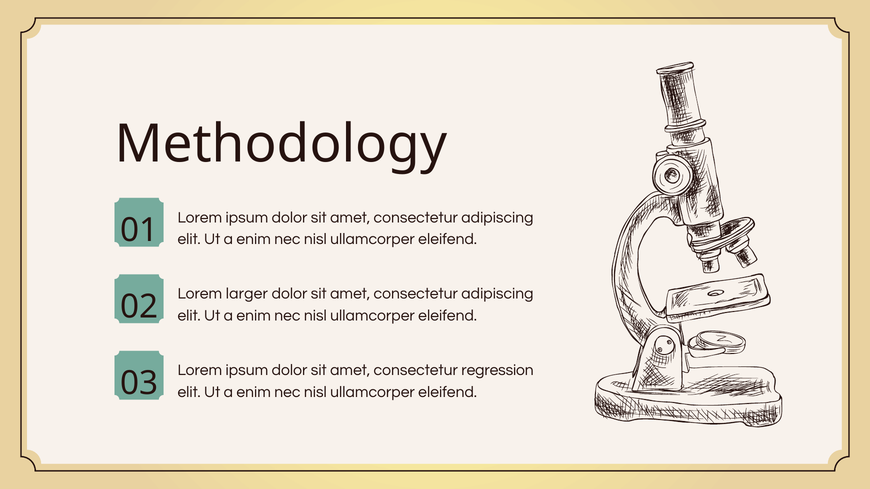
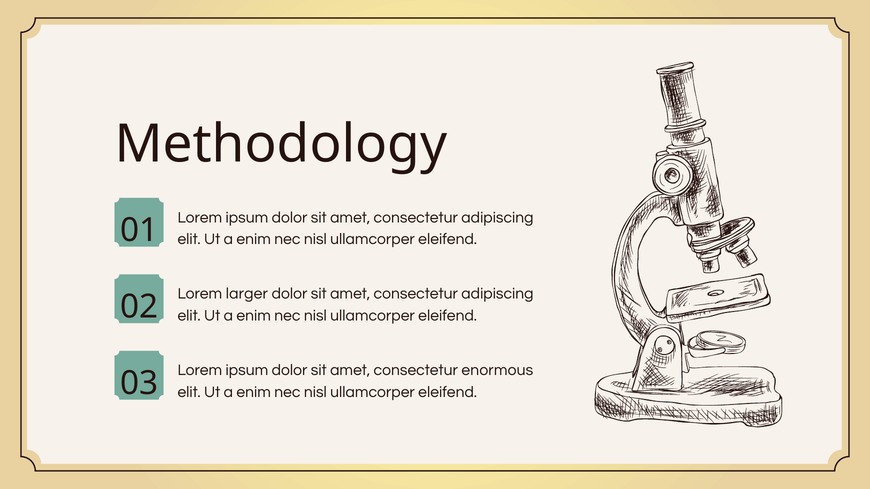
regression: regression -> enormous
